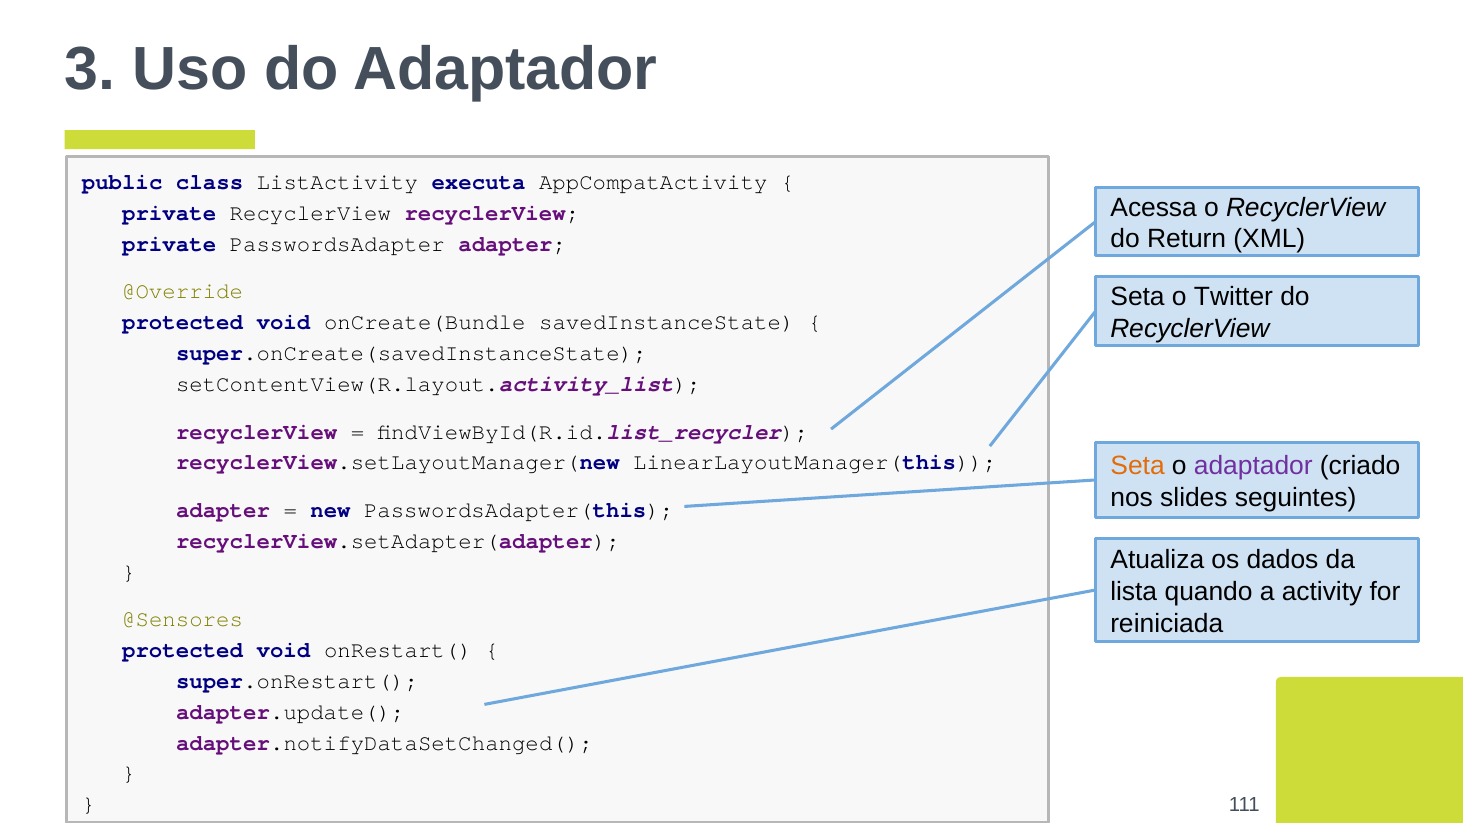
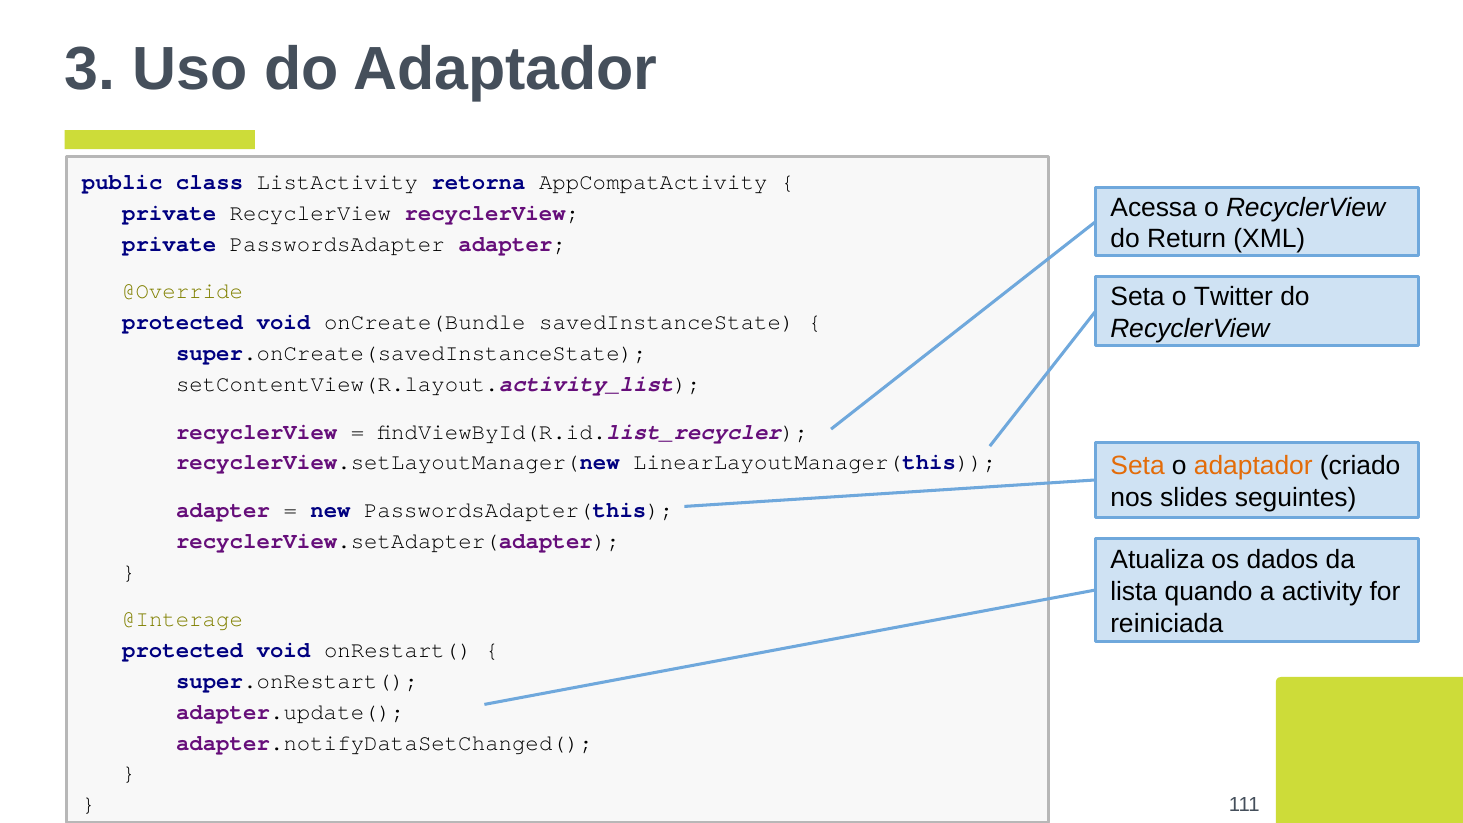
executa: executa -> retorna
adaptador at (1253, 466) colour: purple -> orange
@Sensores: @Sensores -> @Interage
